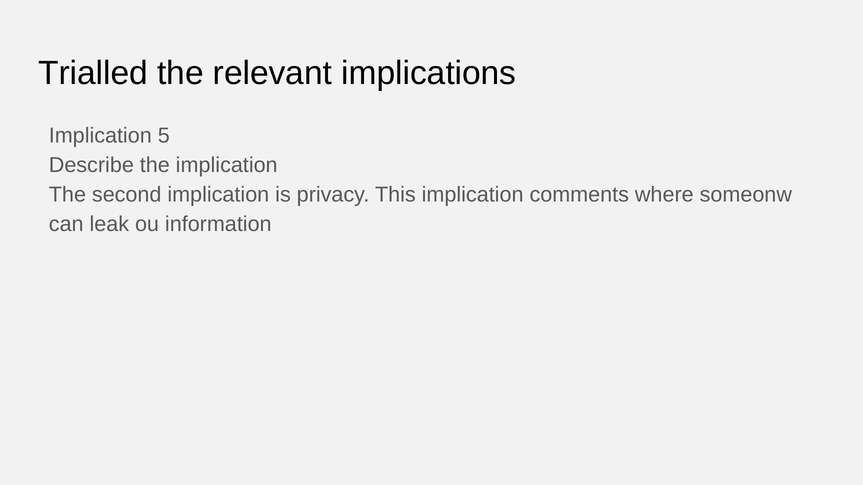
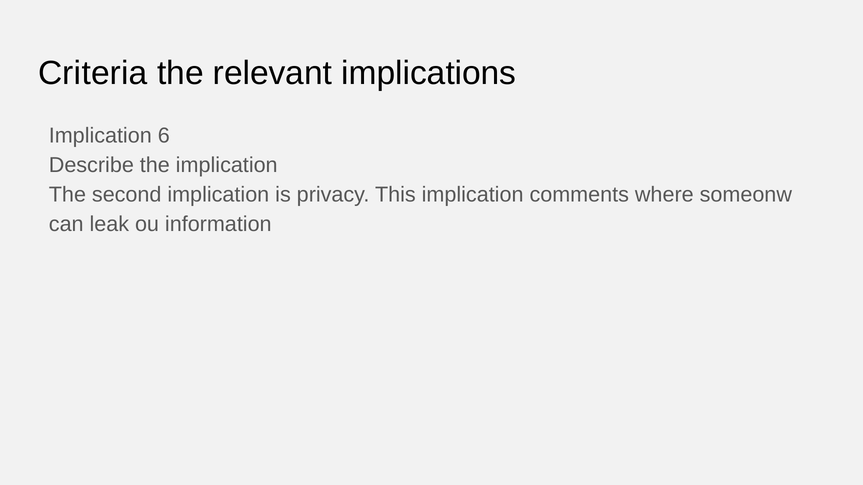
Trialled: Trialled -> Criteria
5: 5 -> 6
